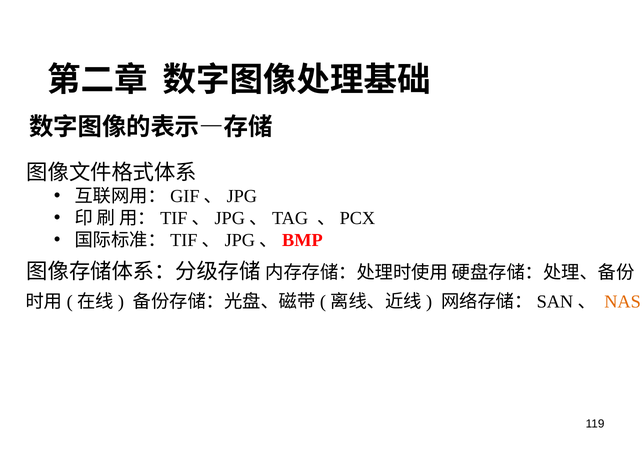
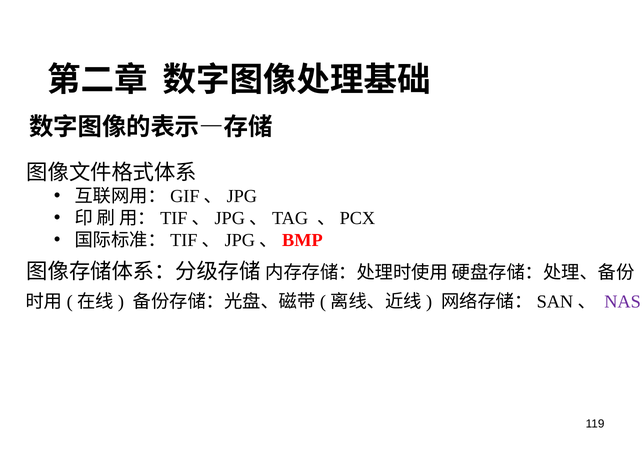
NAS colour: orange -> purple
